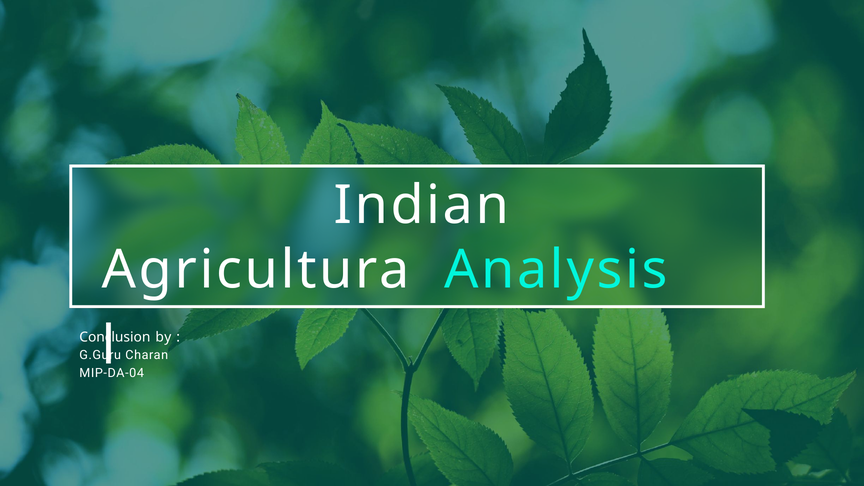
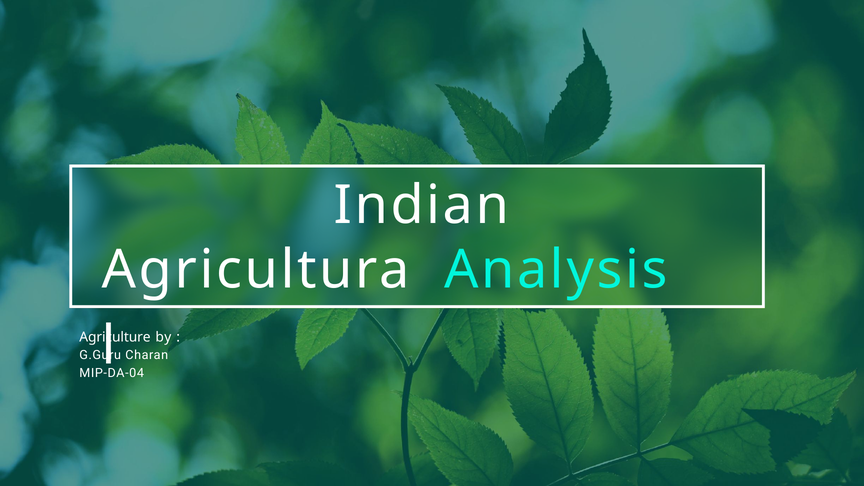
Conclusion: Conclusion -> Agriculture
